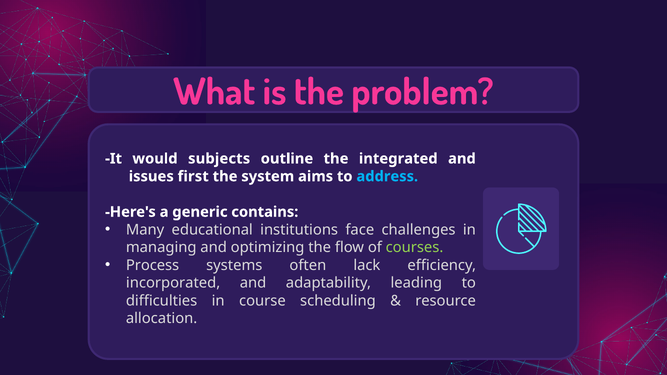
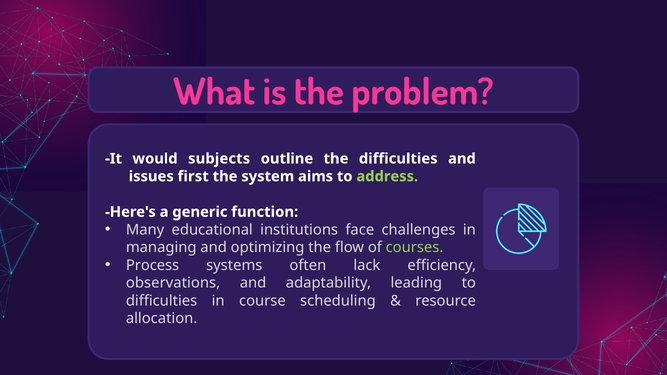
the integrated: integrated -> difficulties
address colour: light blue -> light green
contains: contains -> function
incorporated: incorporated -> observations
